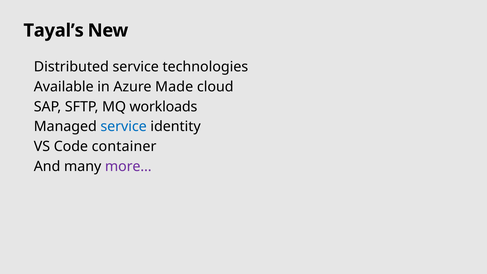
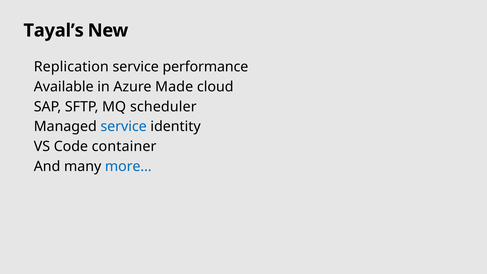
Distributed: Distributed -> Replication
technologies: technologies -> performance
workloads: workloads -> scheduler
more… colour: purple -> blue
